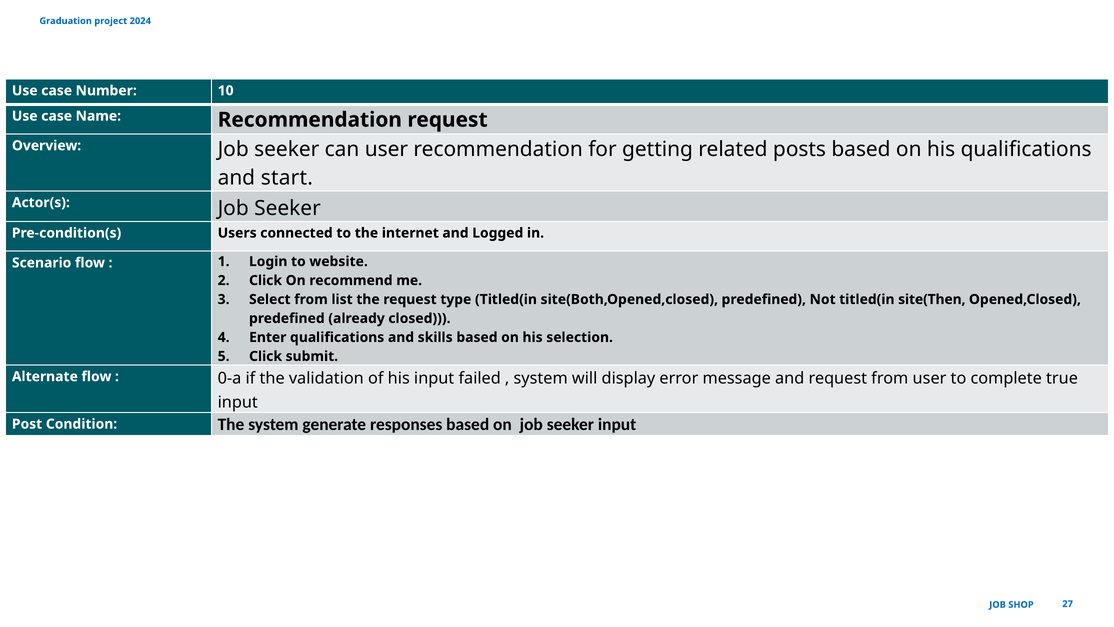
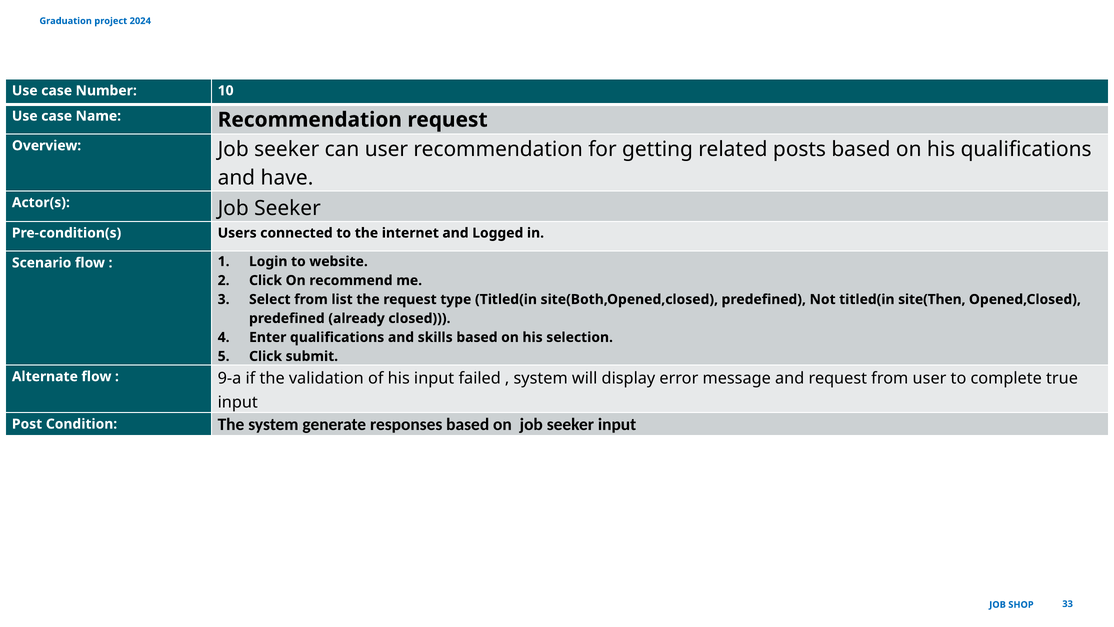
start: start -> have
0-a: 0-a -> 9-a
27: 27 -> 33
